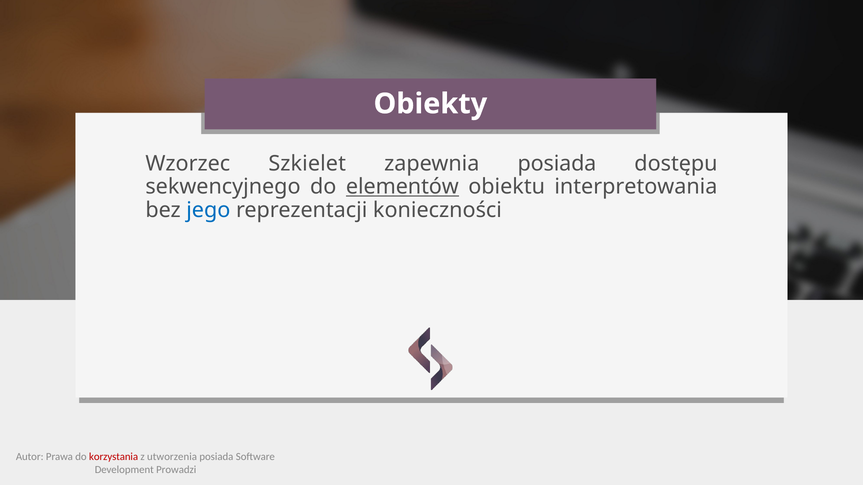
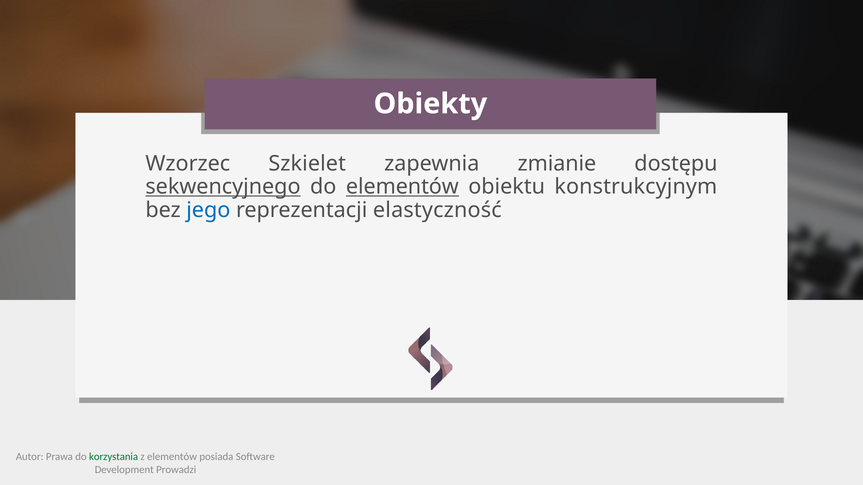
zapewnia posiada: posiada -> zmianie
sekwencyjnego underline: none -> present
interpretowania: interpretowania -> konstrukcyjnym
konieczności: konieczności -> elastyczność
korzystania colour: red -> green
z utworzenia: utworzenia -> elementów
